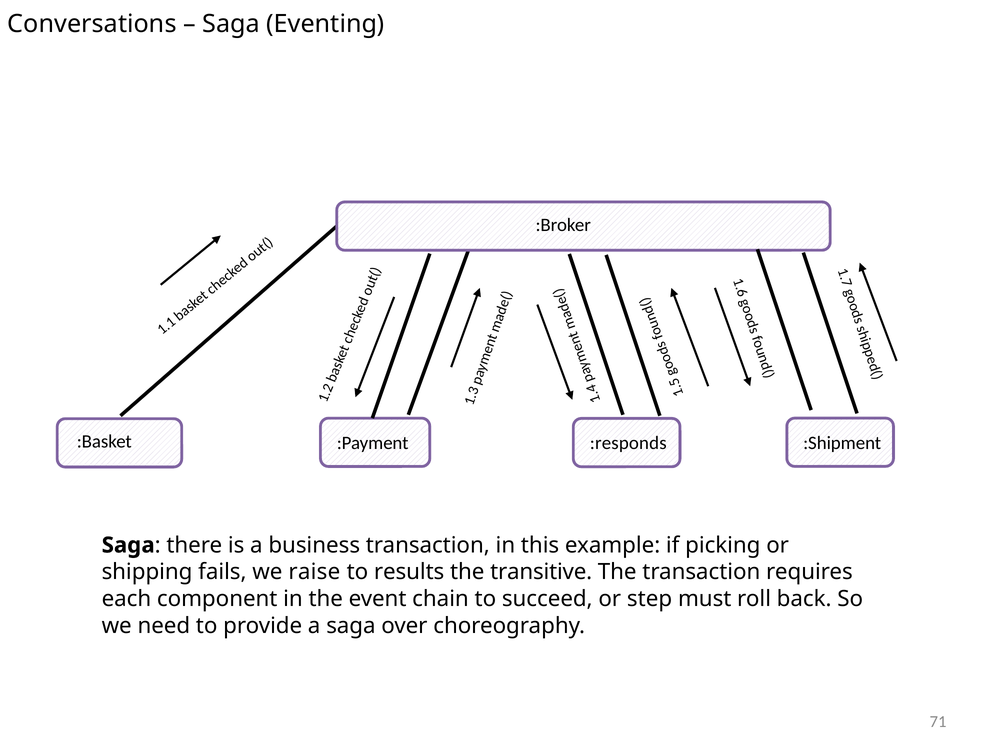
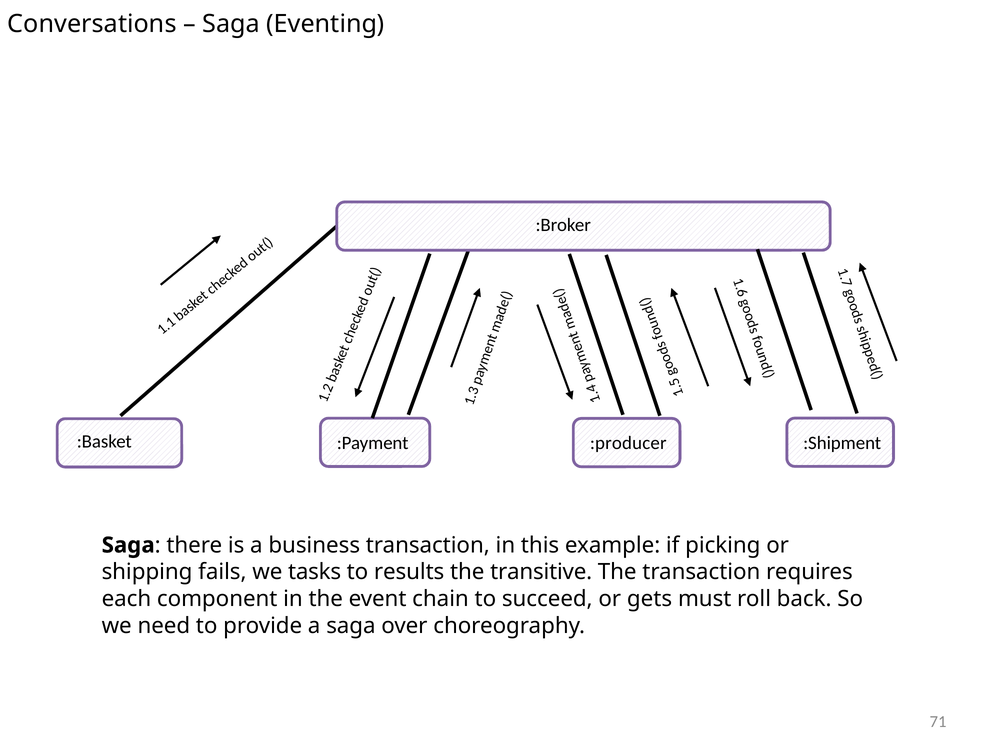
:responds: :responds -> :producer
raise: raise -> tasks
step: step -> gets
